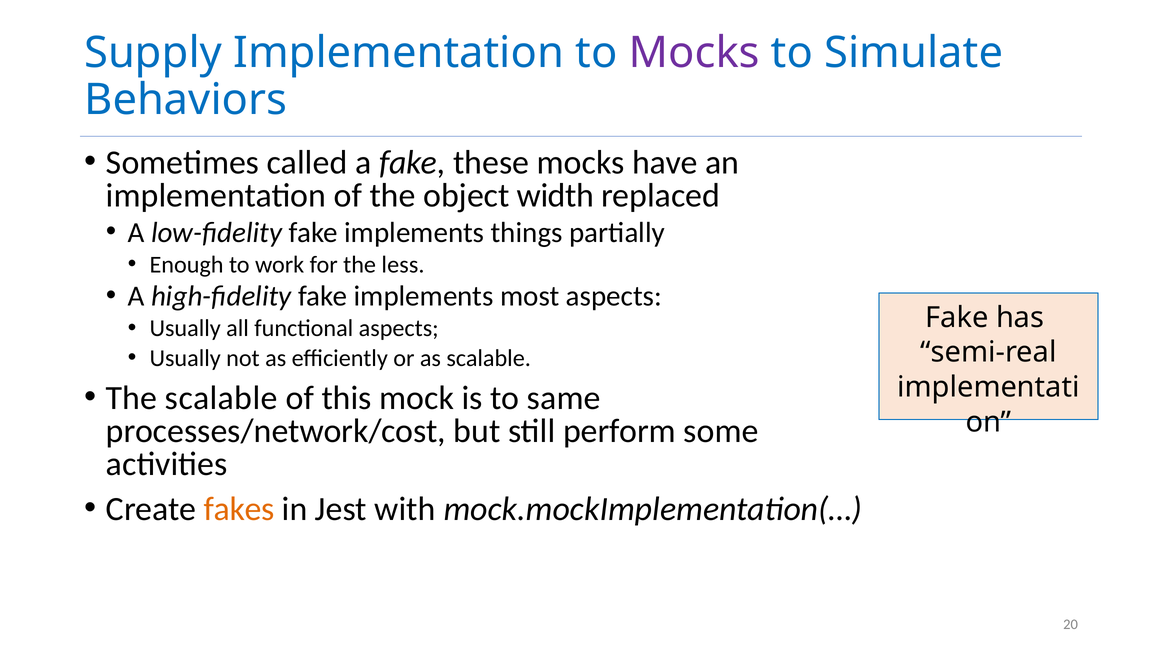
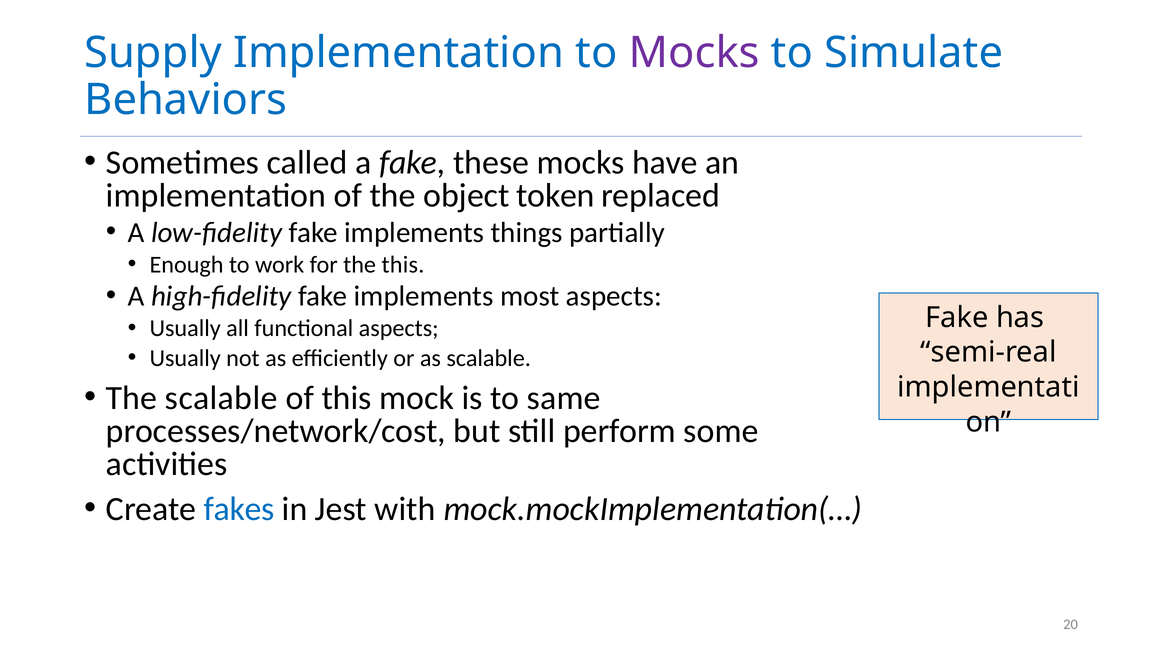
width: width -> token
the less: less -> this
fakes colour: orange -> blue
